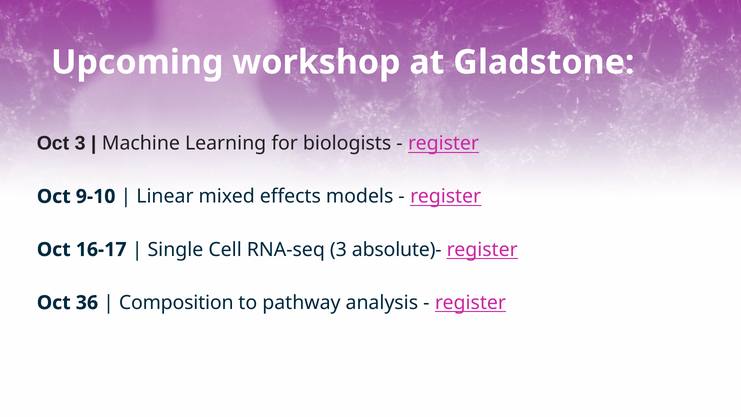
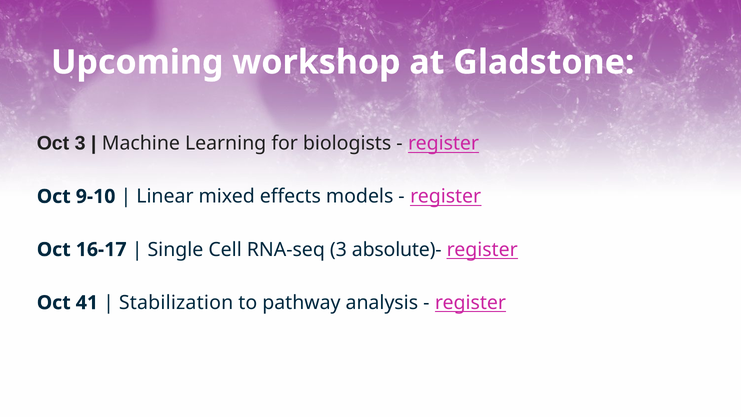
36: 36 -> 41
Composition: Composition -> Stabilization
